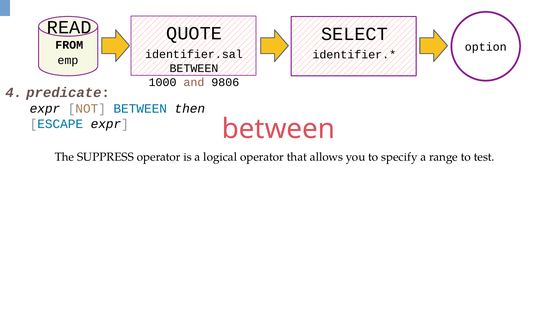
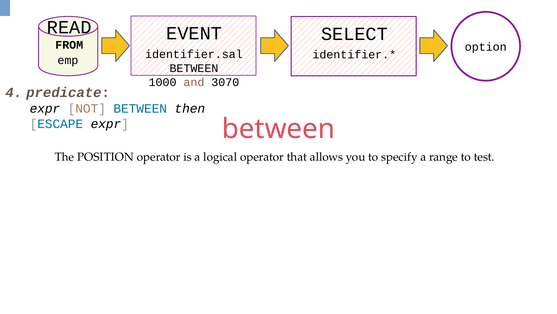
QUOTE: QUOTE -> EVENT
9806: 9806 -> 3070
SUPPRESS: SUPPRESS -> POSITION
